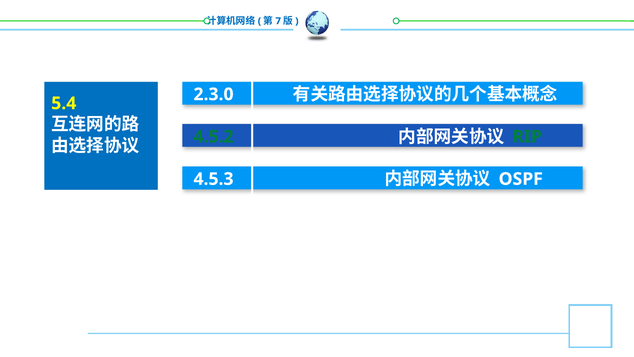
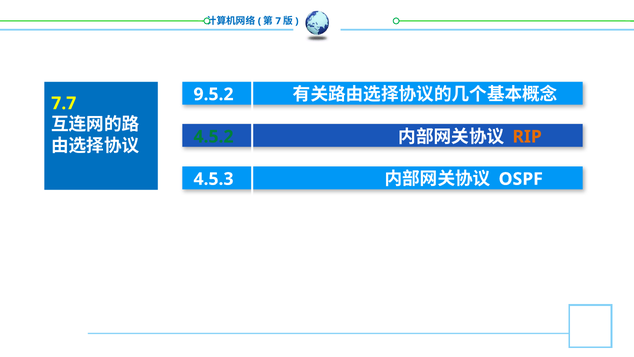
2.3.0: 2.3.0 -> 9.5.2
5.4: 5.4 -> 7.7
RIP colour: green -> orange
